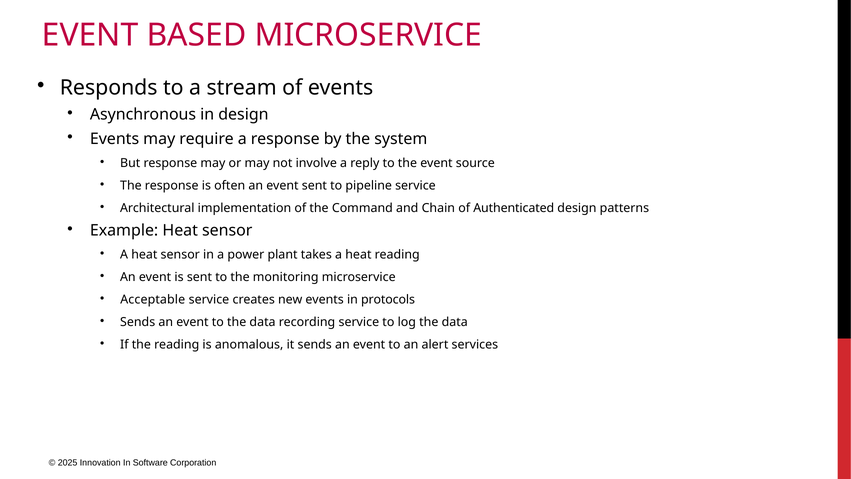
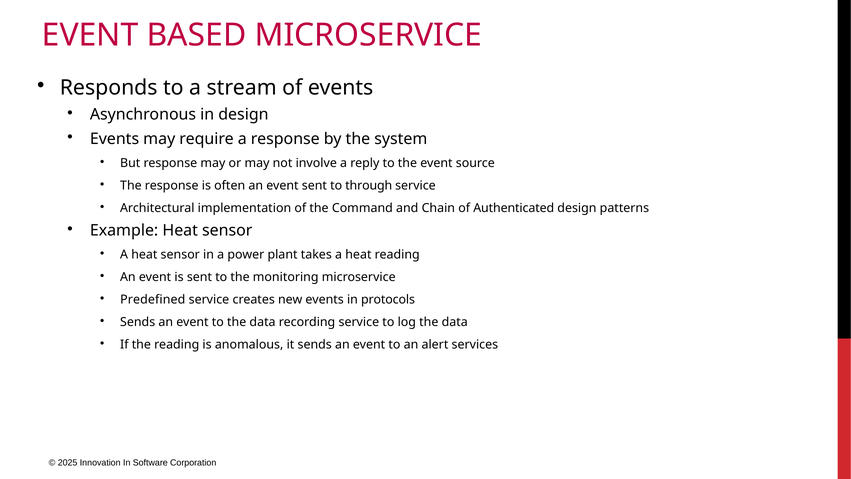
pipeline: pipeline -> through
Acceptable: Acceptable -> Predefined
